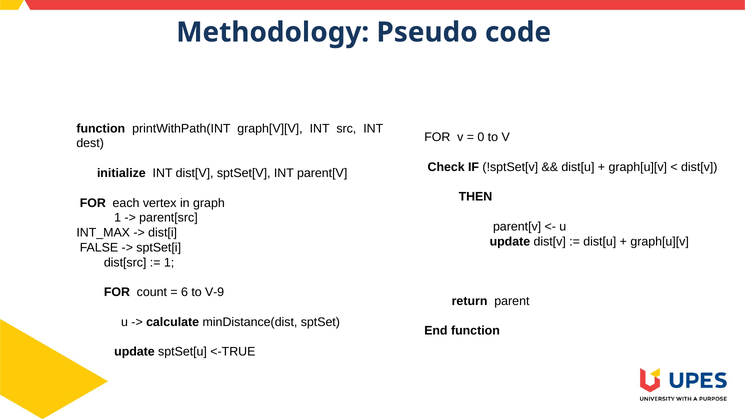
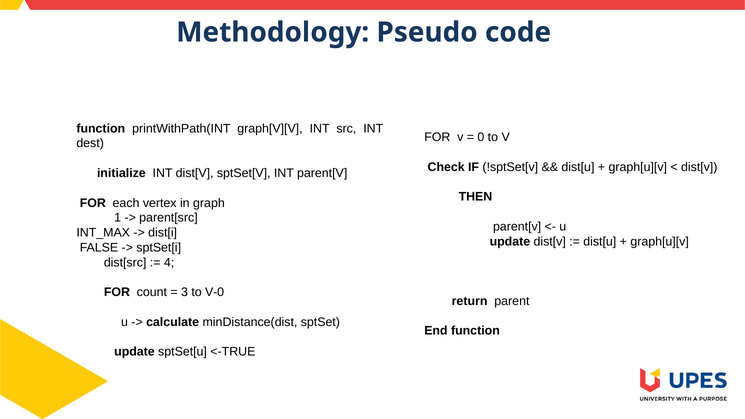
1 at (169, 263): 1 -> 4
6: 6 -> 3
V-9: V-9 -> V-0
